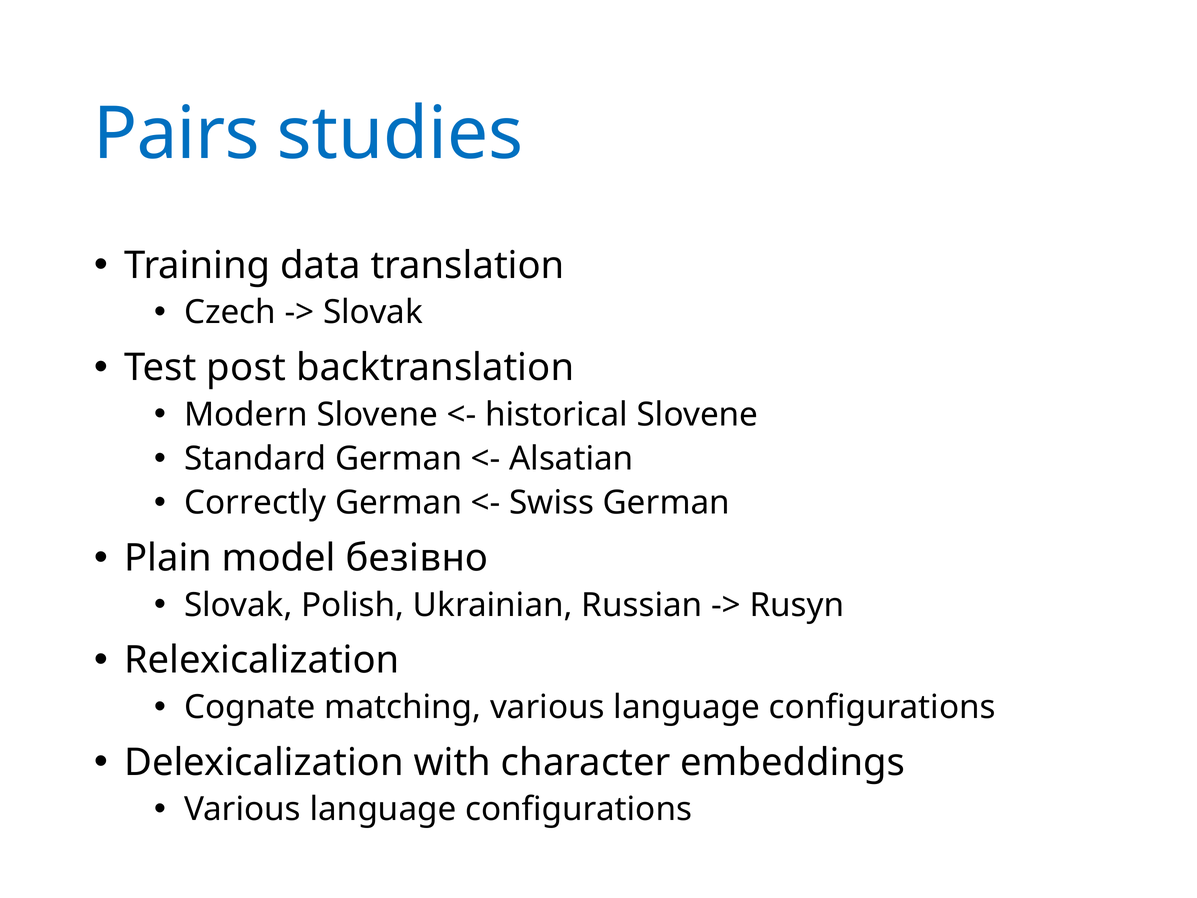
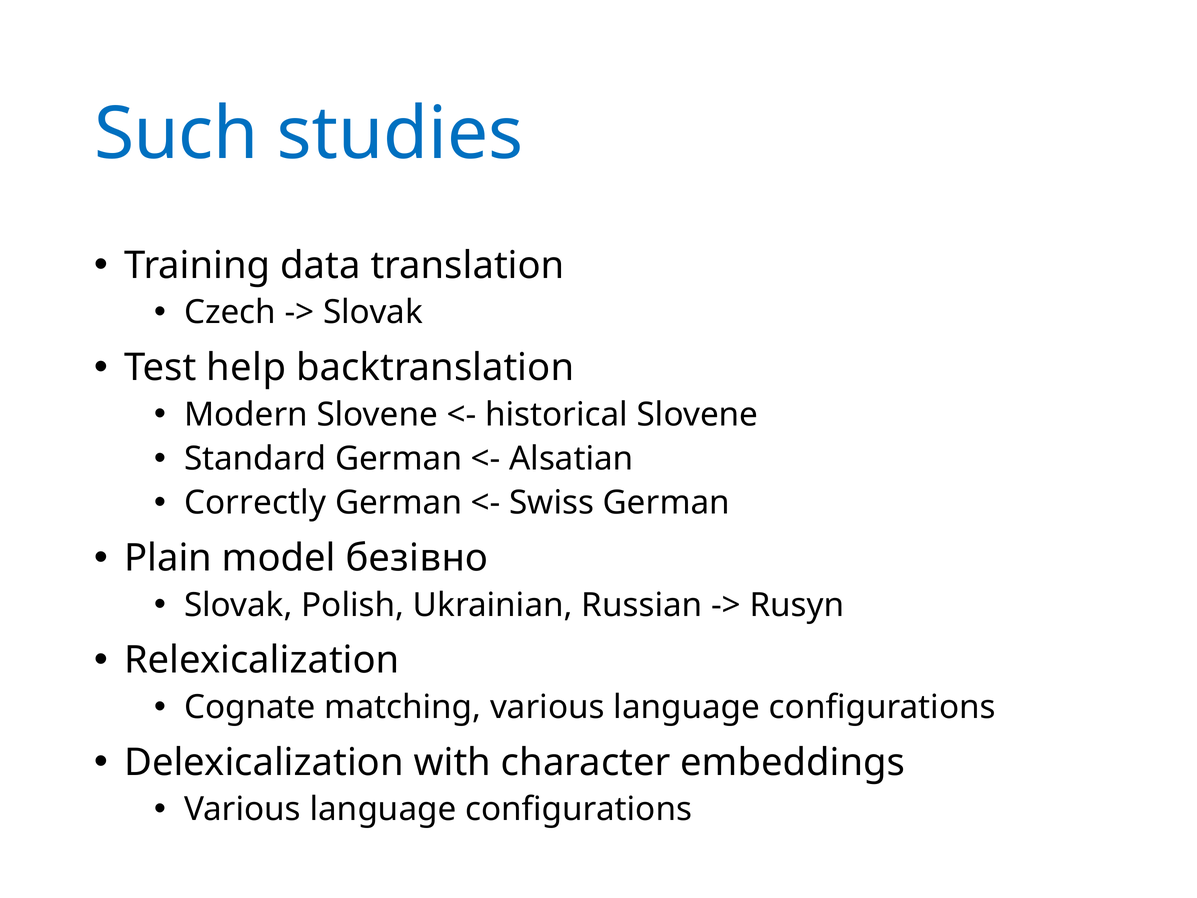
Pairs: Pairs -> Such
post: post -> help
